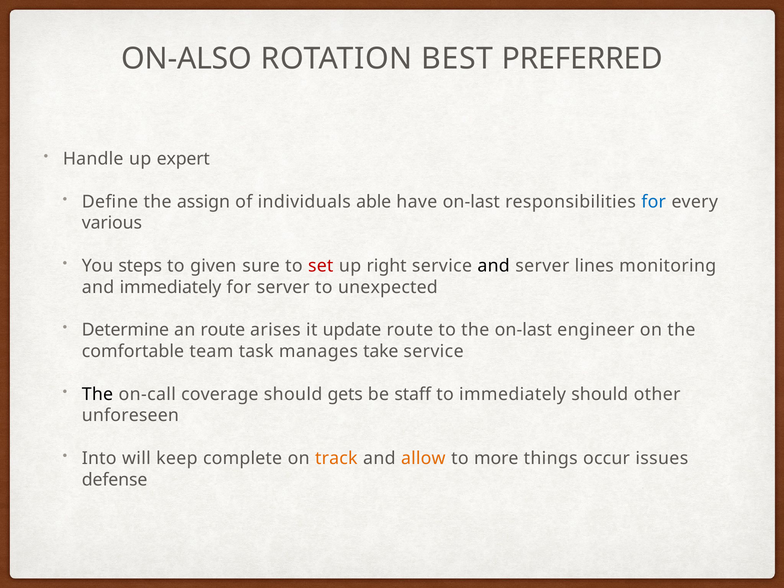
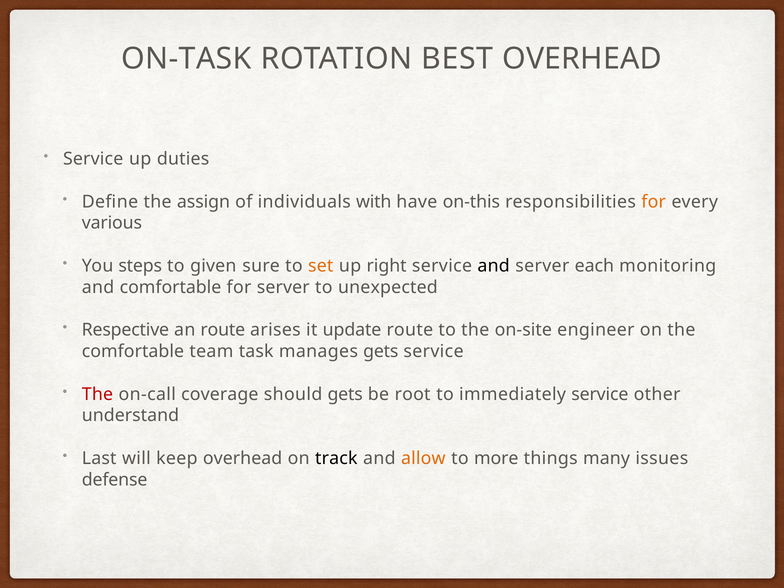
ON-ALSO: ON-ALSO -> ON-TASK
BEST PREFERRED: PREFERRED -> OVERHEAD
Handle at (93, 159): Handle -> Service
expert: expert -> duties
able: able -> with
have on-last: on-last -> on-this
for at (654, 202) colour: blue -> orange
set colour: red -> orange
lines: lines -> each
and immediately: immediately -> comfortable
Determine: Determine -> Respective
the on-last: on-last -> on-site
manages take: take -> gets
The at (97, 394) colour: black -> red
staff: staff -> root
immediately should: should -> service
unforeseen: unforeseen -> understand
Into: Into -> Last
keep complete: complete -> overhead
track colour: orange -> black
occur: occur -> many
